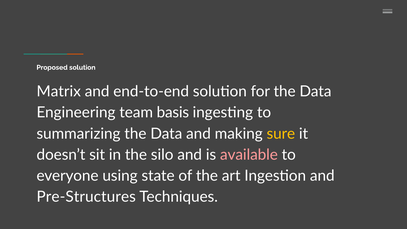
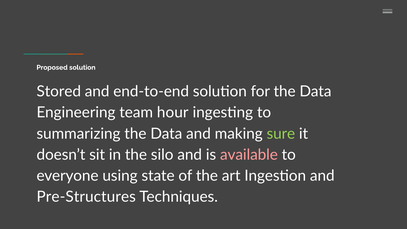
Matrix: Matrix -> Stored
basis: basis -> hour
sure colour: yellow -> light green
